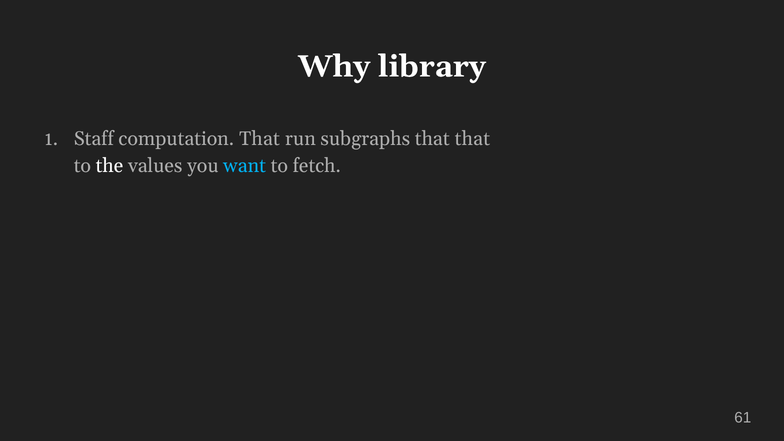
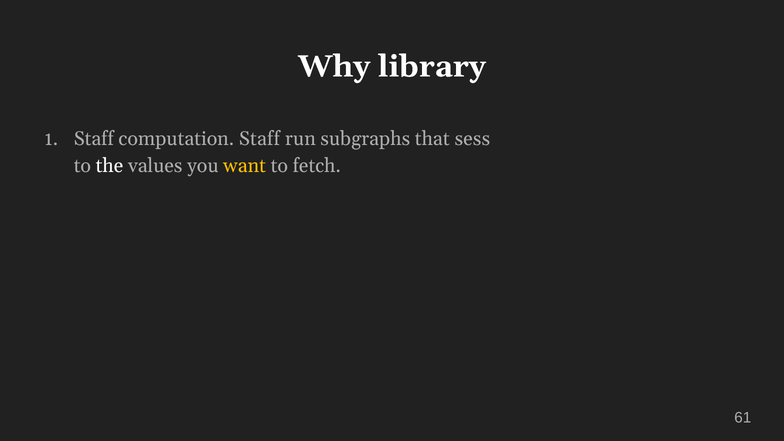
computation That: That -> Staff
that that: that -> sess
want colour: light blue -> yellow
